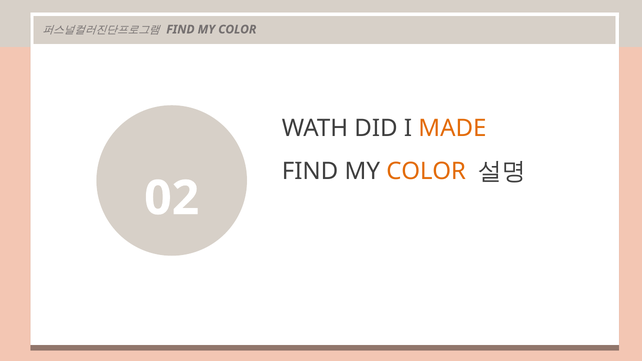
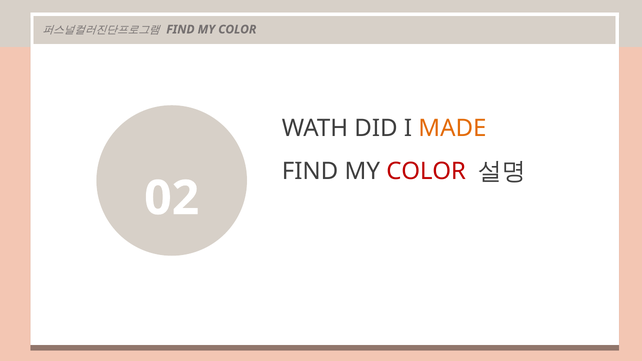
COLOR at (426, 172) colour: orange -> red
